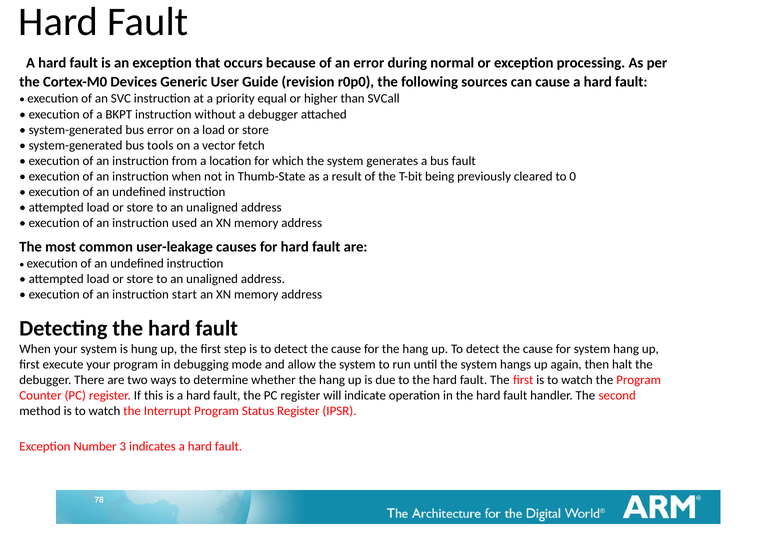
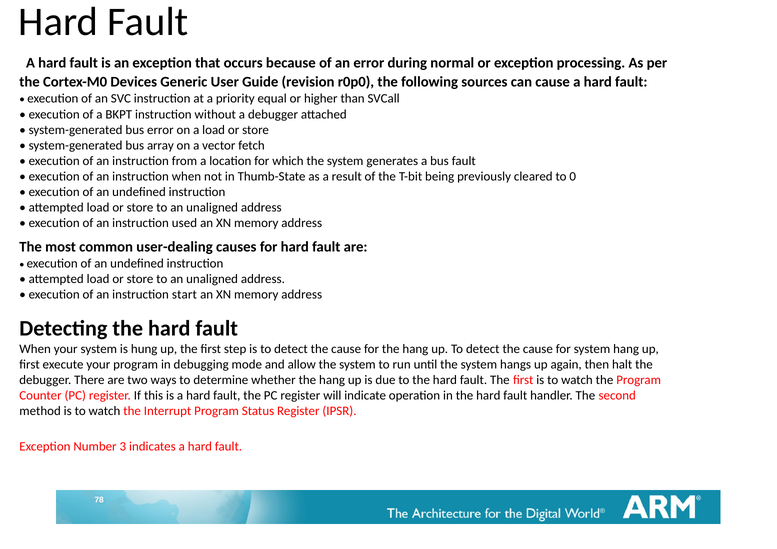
tools: tools -> array
user-leakage: user-leakage -> user-dealing
